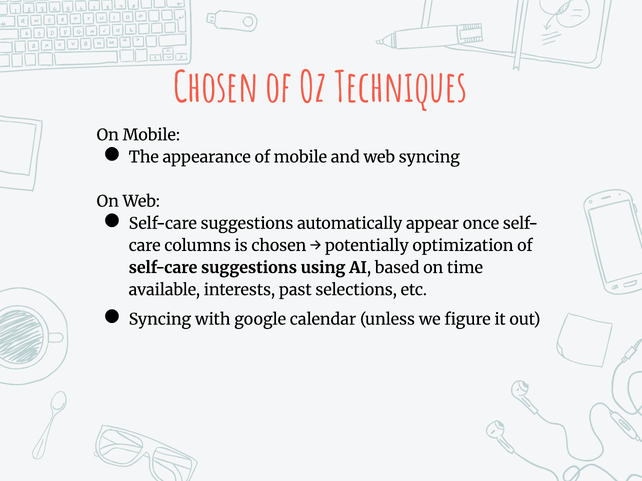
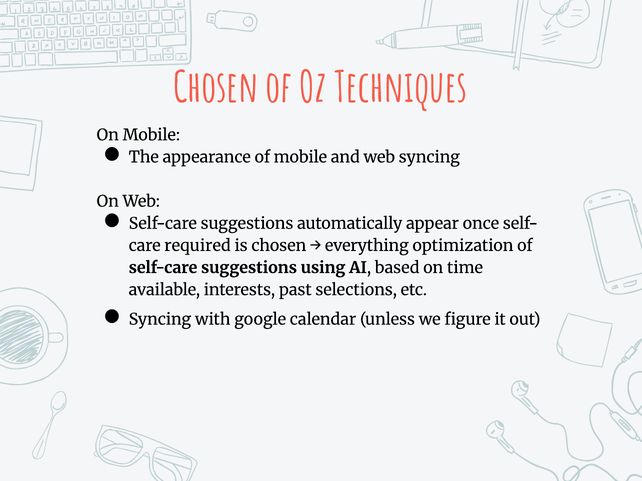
columns: columns -> required
potentially: potentially -> everything
